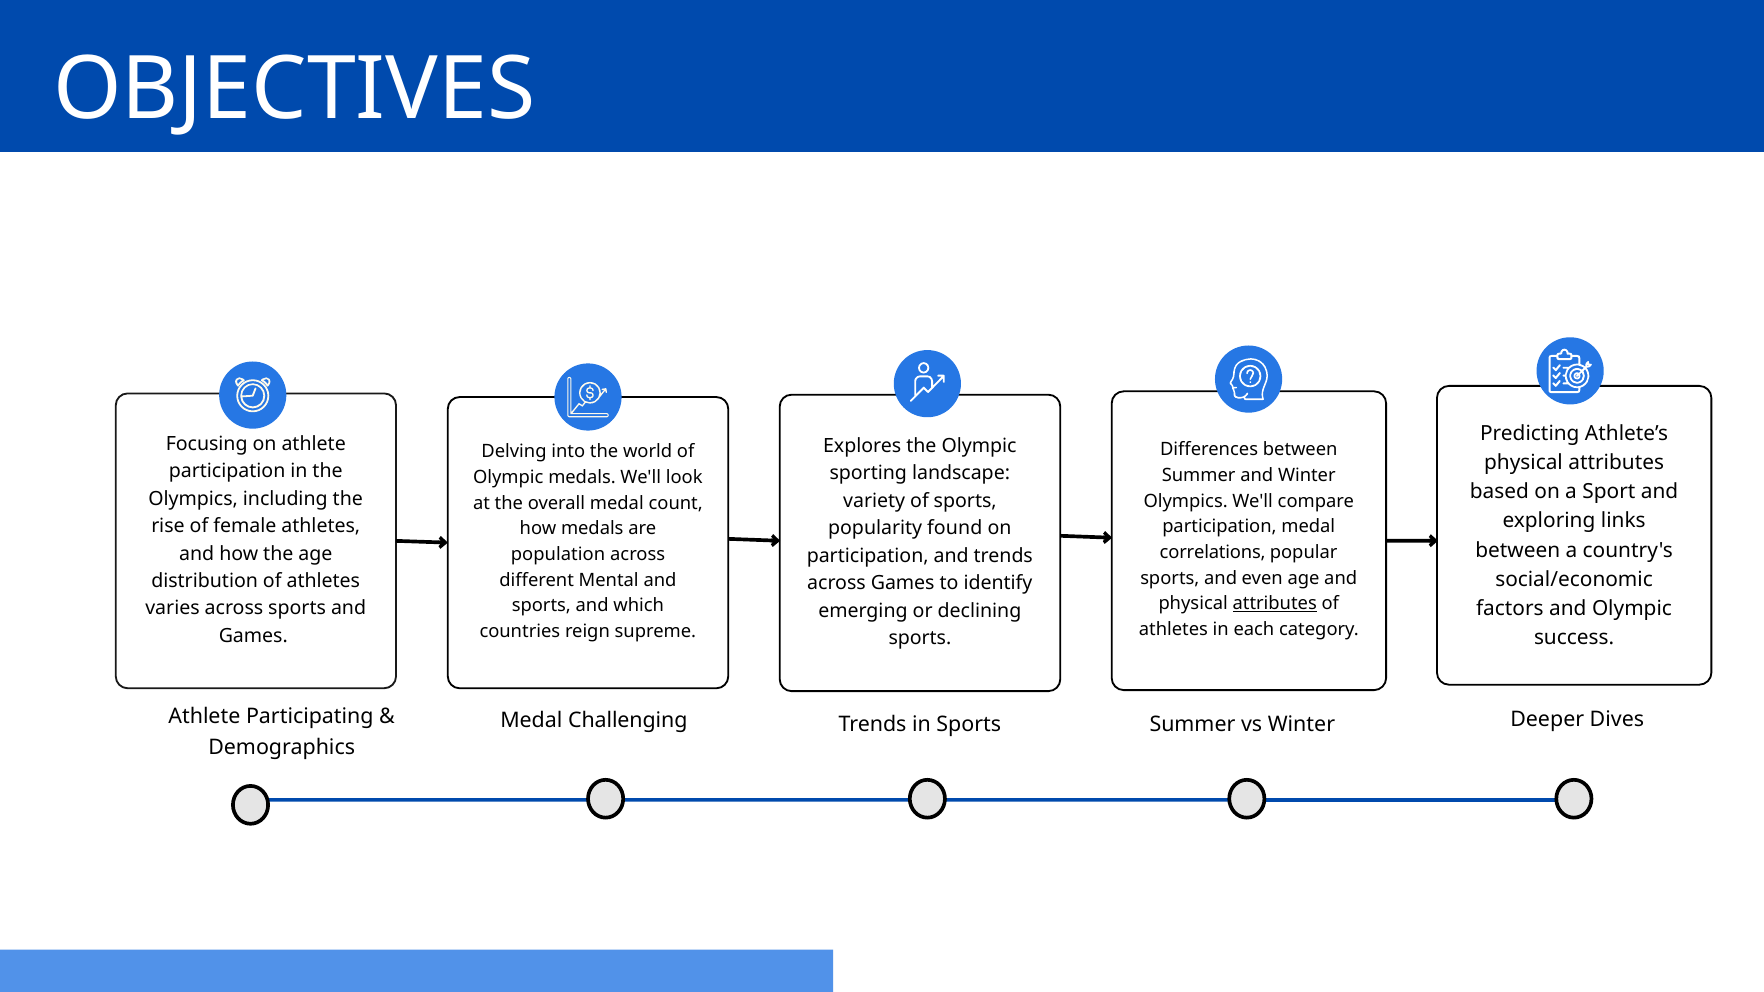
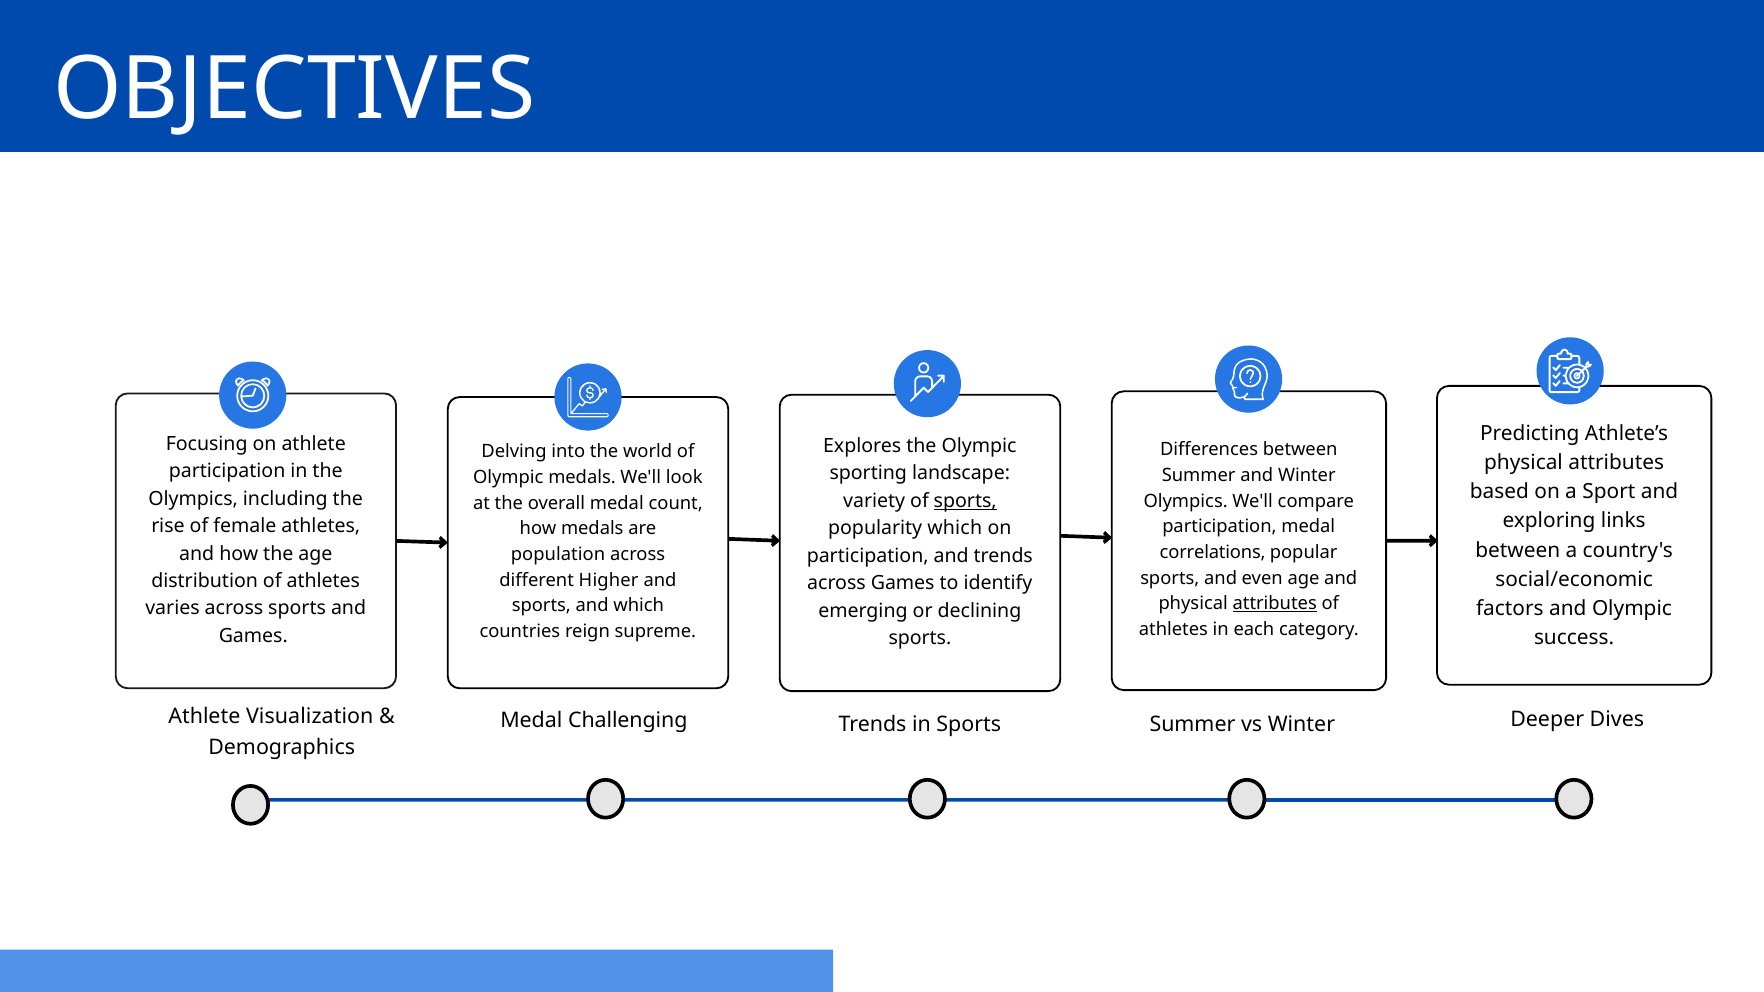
sports at (965, 501) underline: none -> present
popularity found: found -> which
Mental: Mental -> Higher
Participating: Participating -> Visualization
